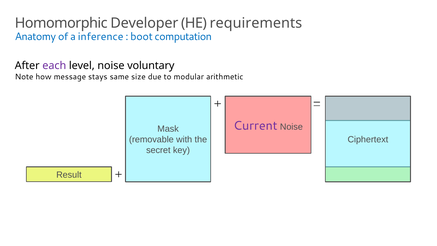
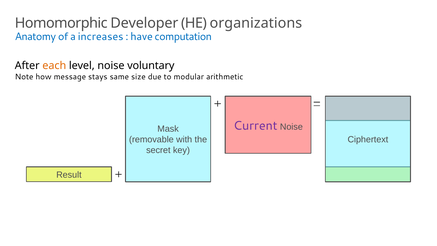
requirements: requirements -> organizations
inference: inference -> increases
boot: boot -> have
each colour: purple -> orange
